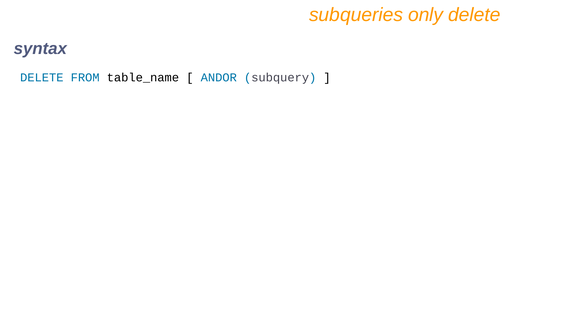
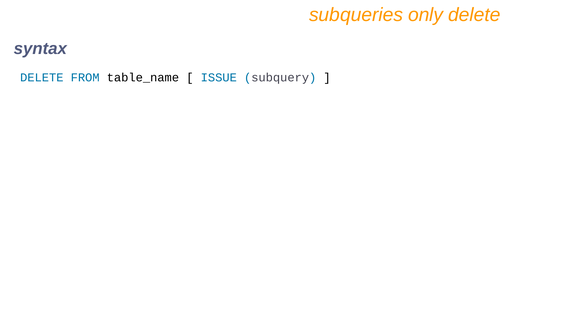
ANDOR: ANDOR -> ISSUE
